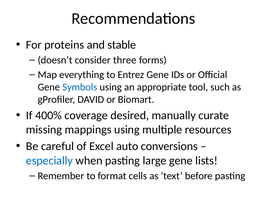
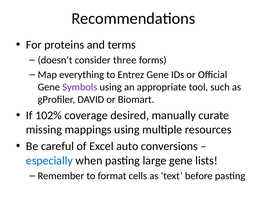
stable: stable -> terms
Symbols colour: blue -> purple
400%: 400% -> 102%
